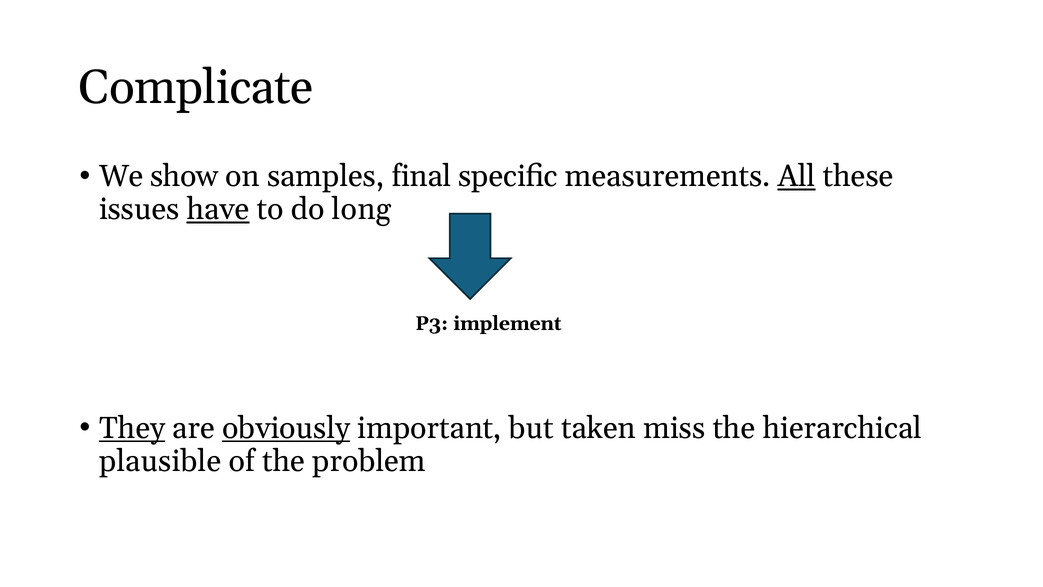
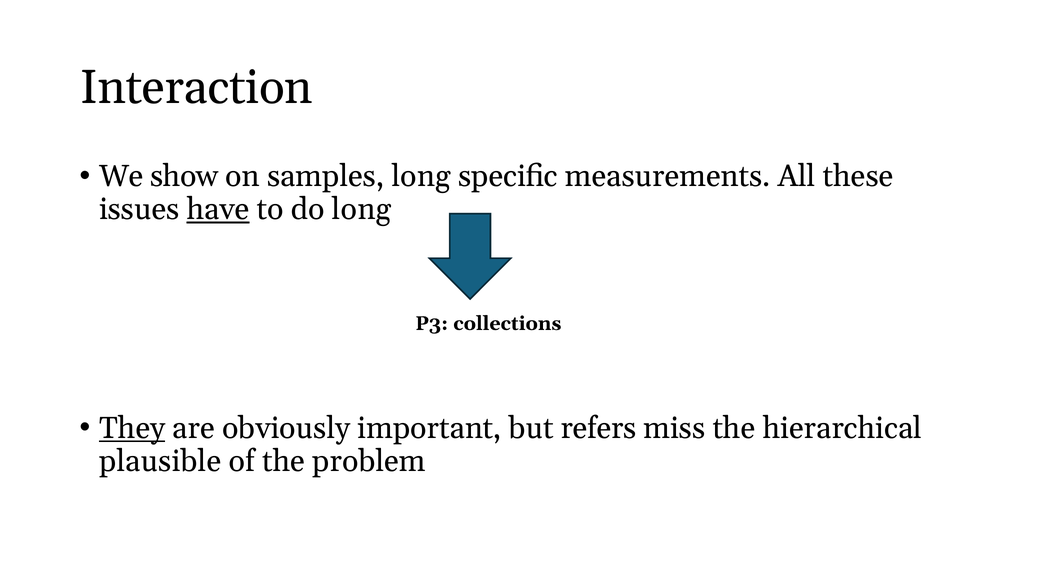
Complicate: Complicate -> Interaction
samples final: final -> long
All underline: present -> none
implement: implement -> collections
obviously underline: present -> none
taken: taken -> refers
